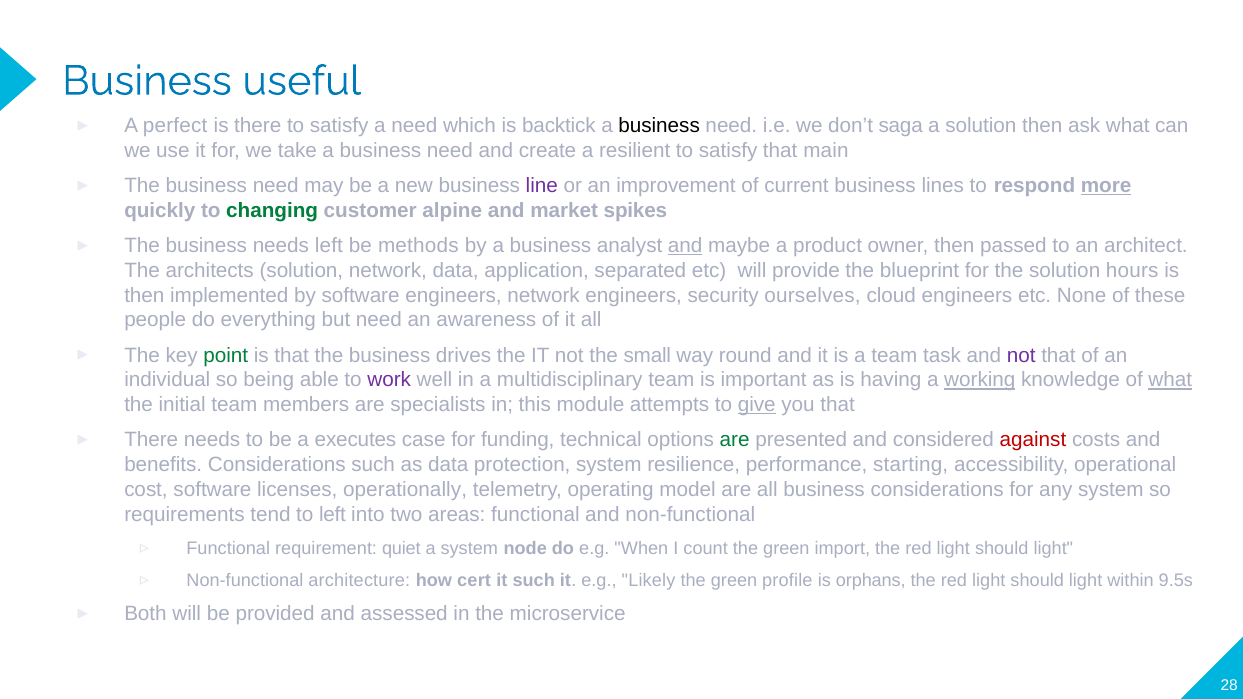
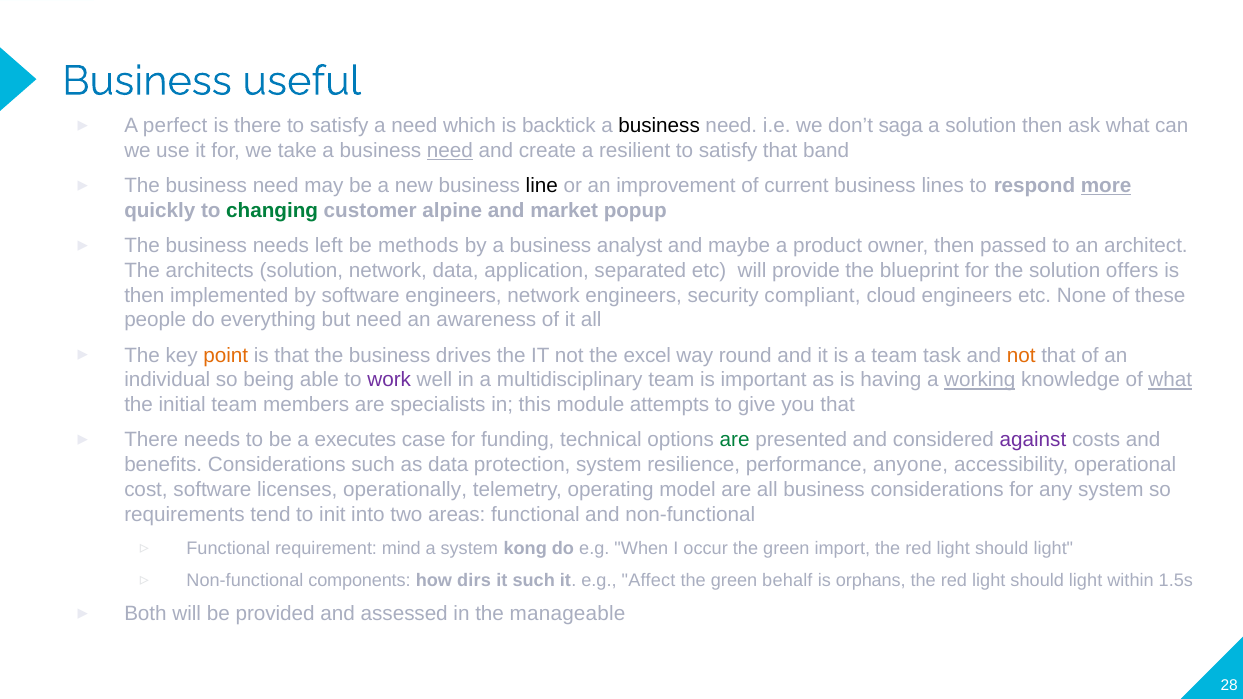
need at (450, 150) underline: none -> present
main: main -> band
line colour: purple -> black
spikes: spikes -> popup
and at (685, 246) underline: present -> none
hours: hours -> offers
ourselves: ourselves -> compliant
point colour: green -> orange
small: small -> excel
not at (1021, 355) colour: purple -> orange
give underline: present -> none
against colour: red -> purple
starting: starting -> anyone
to left: left -> init
quiet: quiet -> mind
node: node -> kong
count: count -> occur
architecture: architecture -> components
cert: cert -> dirs
Likely: Likely -> Affect
profile: profile -> behalf
9.5s: 9.5s -> 1.5s
microservice: microservice -> manageable
